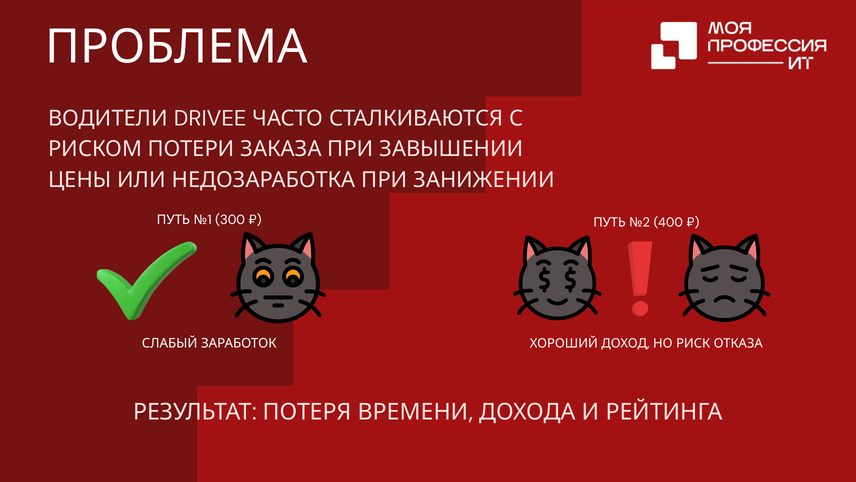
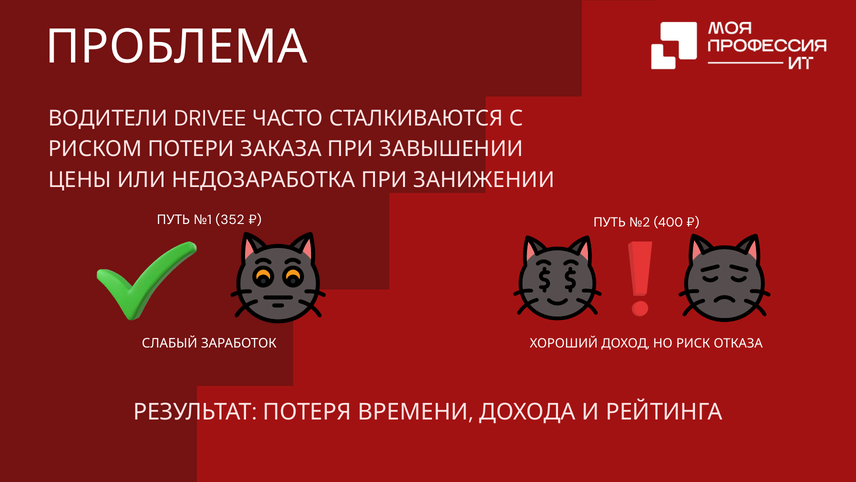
300: 300 -> 352
